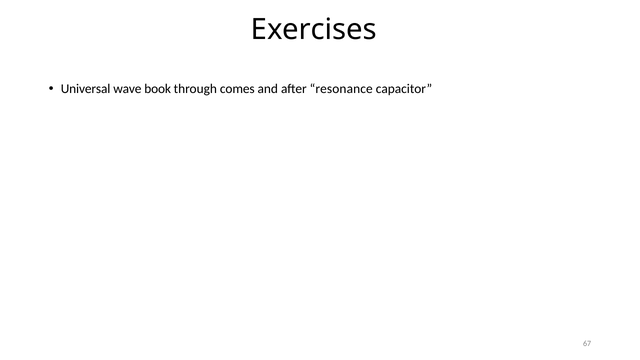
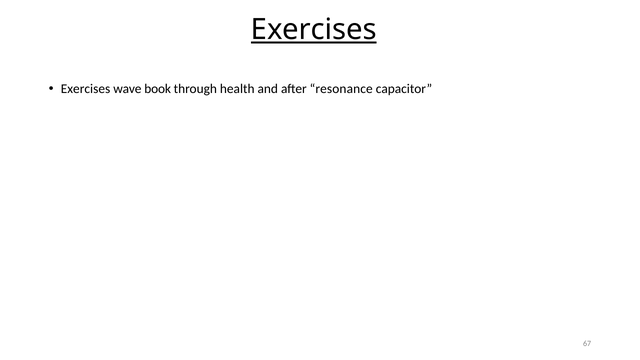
Exercises at (314, 30) underline: none -> present
Universal at (86, 89): Universal -> Exercises
comes: comes -> health
